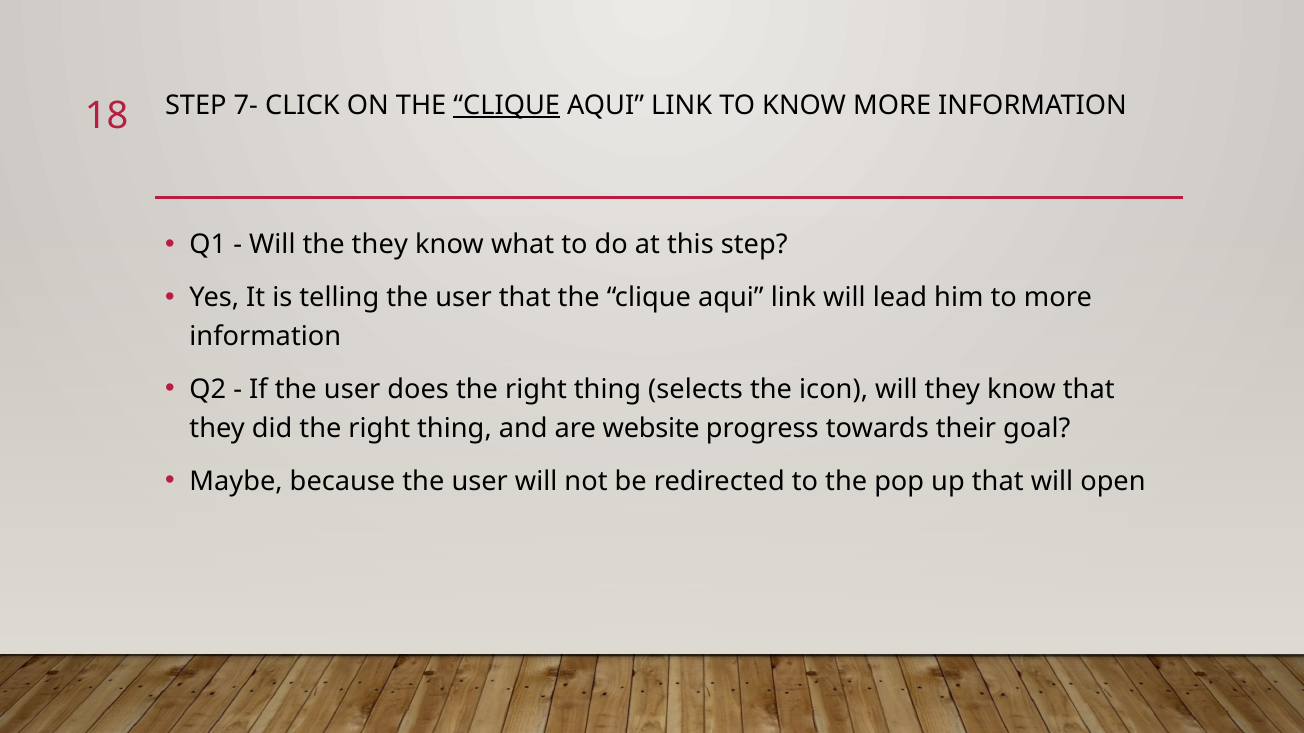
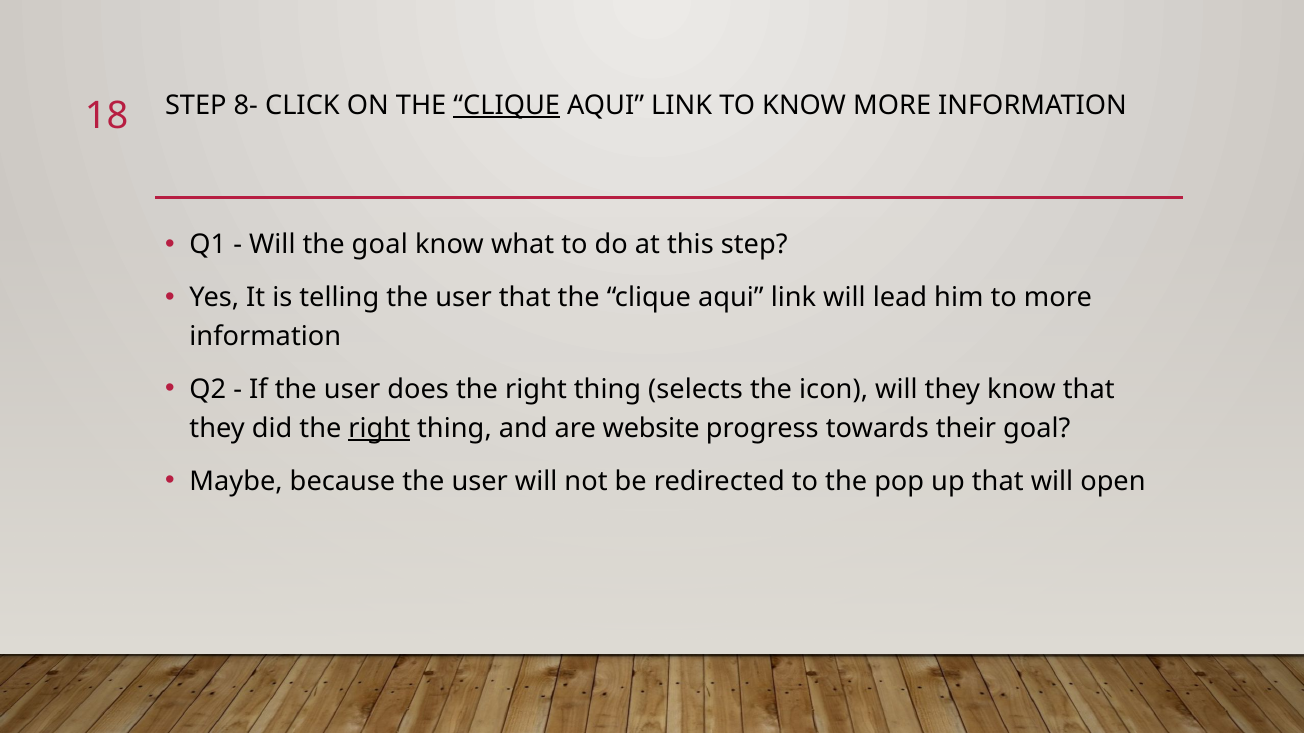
7-: 7- -> 8-
the they: they -> goal
right at (379, 429) underline: none -> present
